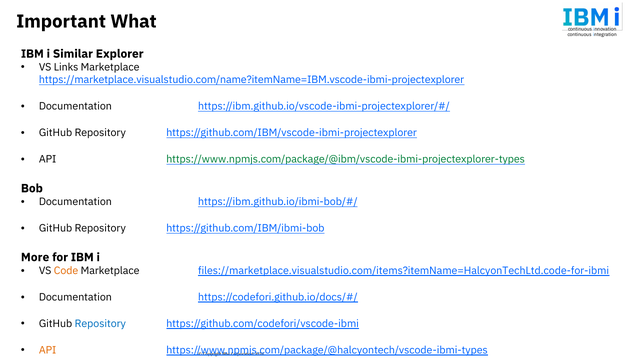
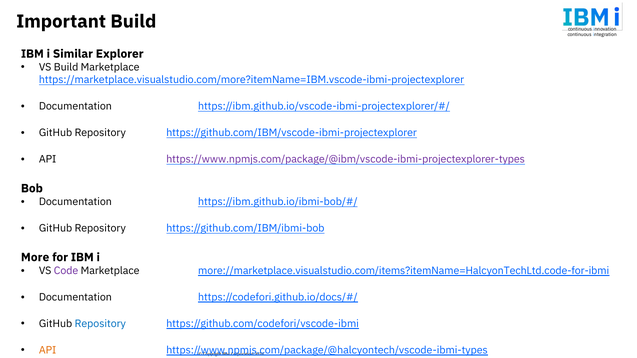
Important What: What -> Build
VS Links: Links -> Build
https://marketplace.visualstudio.com/name?itemName=IBM.vscode-ibmi-projectexplorer: https://marketplace.visualstudio.com/name?itemName=IBM.vscode-ibmi-projectexplorer -> https://marketplace.visualstudio.com/more?itemName=IBM.vscode-ibmi-projectexplorer
https://www.npmjs.com/package/@ibm/vscode-ibmi-projectexplorer-types colour: green -> purple
Code colour: orange -> purple
files://marketplace.visualstudio.com/items?itemName=HalcyonTechLtd.code-for-ibmi: files://marketplace.visualstudio.com/items?itemName=HalcyonTechLtd.code-for-ibmi -> more://marketplace.visualstudio.com/items?itemName=HalcyonTechLtd.code-for-ibmi
